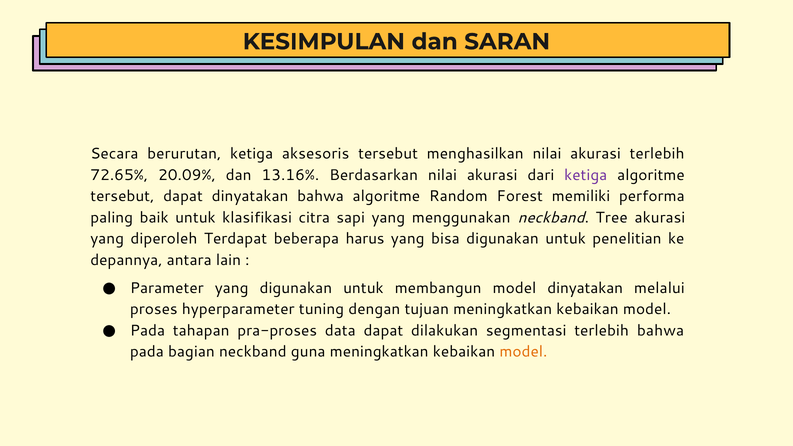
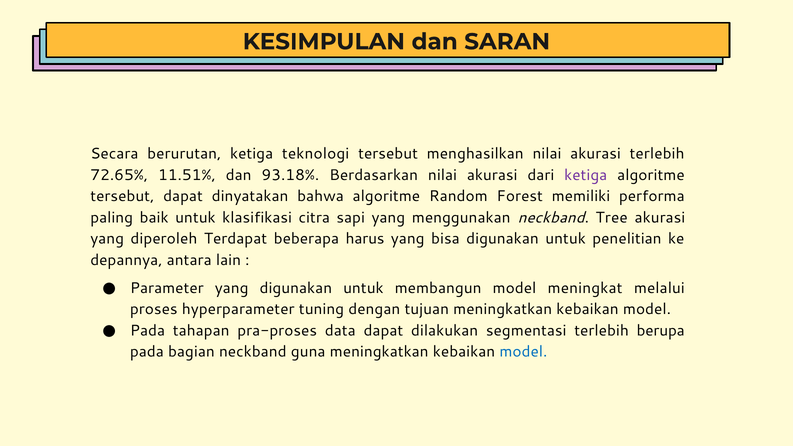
aksesoris: aksesoris -> teknologi
20.09%: 20.09% -> 11.51%
13.16%: 13.16% -> 93.18%
model dinyatakan: dinyatakan -> meningkat
terlebih bahwa: bahwa -> berupa
model at (523, 352) colour: orange -> blue
